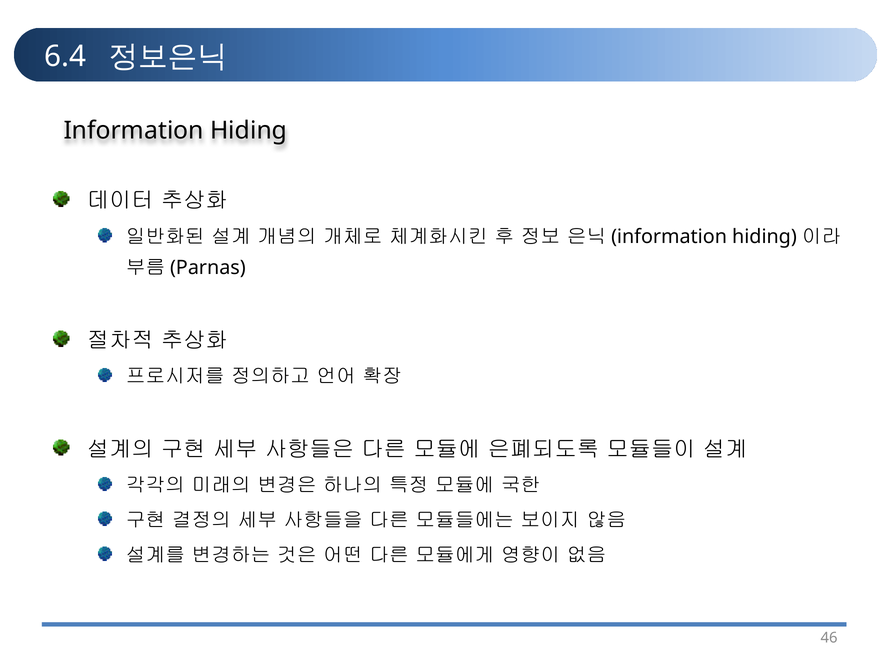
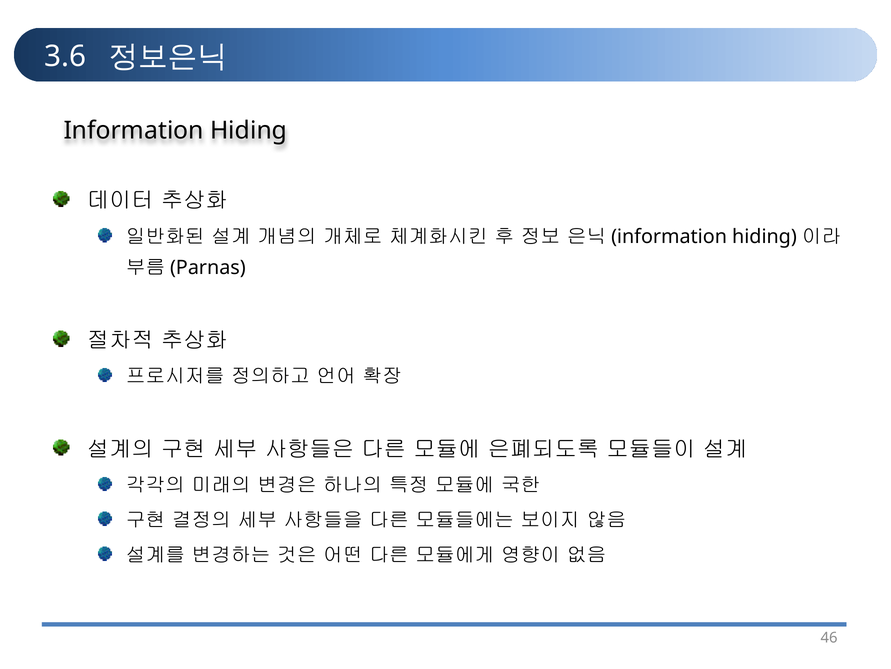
6.4: 6.4 -> 3.6
